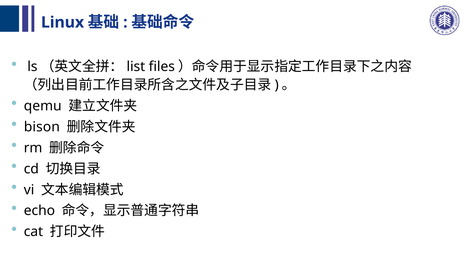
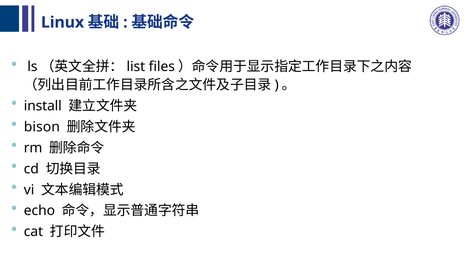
qemu: qemu -> install
